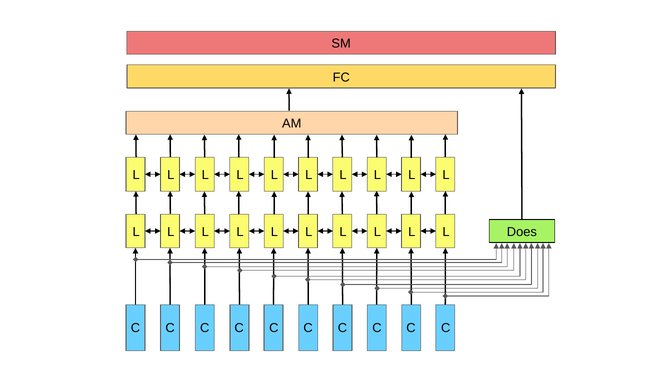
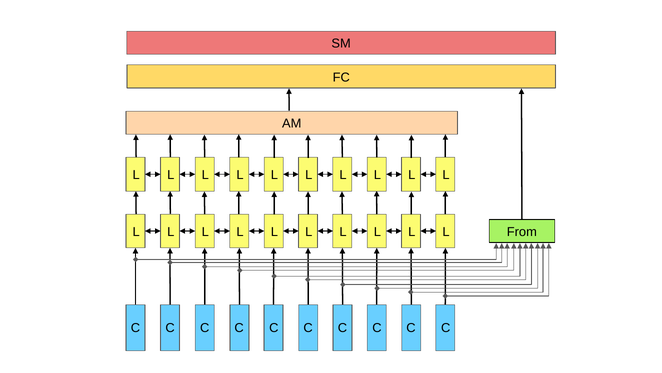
Does: Does -> From
